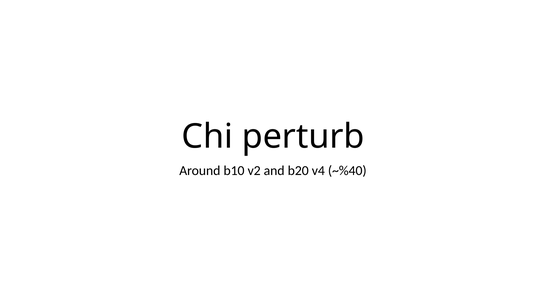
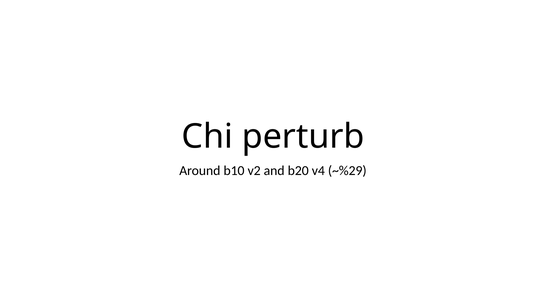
~%40: ~%40 -> ~%29
